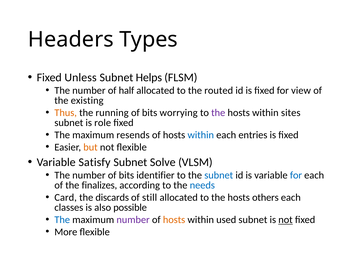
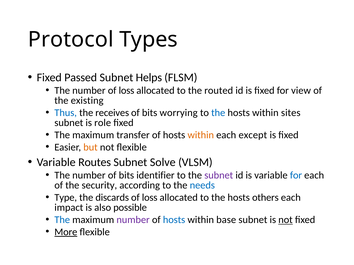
Headers: Headers -> Protocol
Unless: Unless -> Passed
number of half: half -> loss
Thus colour: orange -> blue
running: running -> receives
the at (218, 113) colour: purple -> blue
resends: resends -> transfer
within at (201, 135) colour: blue -> orange
entries: entries -> except
Satisfy: Satisfy -> Routes
subnet at (219, 176) colour: blue -> purple
finalizes: finalizes -> security
Card: Card -> Type
still at (150, 198): still -> loss
classes: classes -> impact
hosts at (174, 220) colour: orange -> blue
used: used -> base
More underline: none -> present
